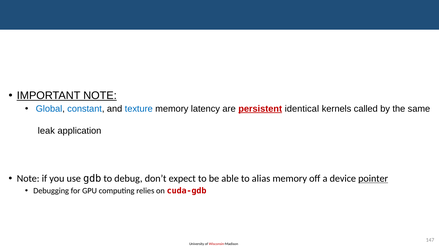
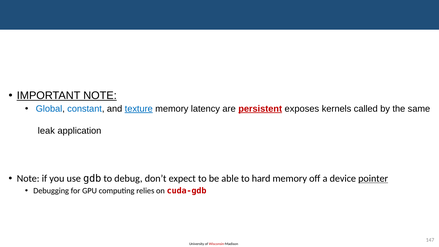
texture underline: none -> present
identical: identical -> exposes
alias: alias -> hard
